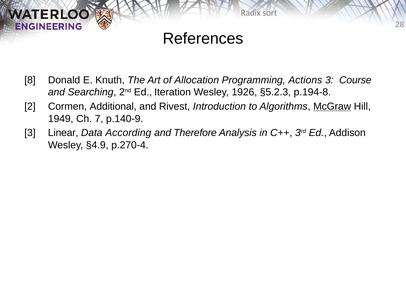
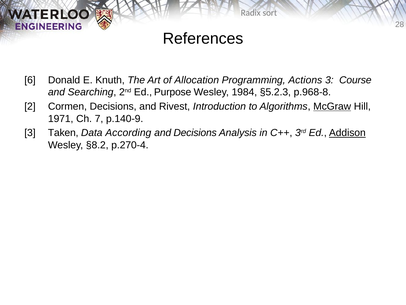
8: 8 -> 6
Iteration: Iteration -> Purpose
1926: 1926 -> 1984
p.194-8: p.194-8 -> p.968-8
Cormen Additional: Additional -> Decisions
1949: 1949 -> 1971
Linear: Linear -> Taken
and Therefore: Therefore -> Decisions
Addison underline: none -> present
§4.9: §4.9 -> §8.2
